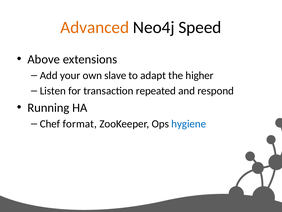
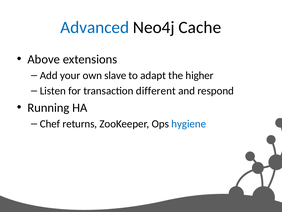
Advanced colour: orange -> blue
Speed: Speed -> Cache
repeated: repeated -> different
format: format -> returns
